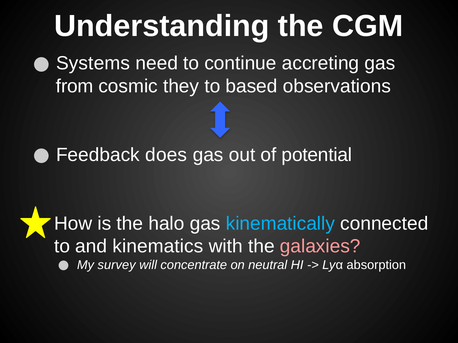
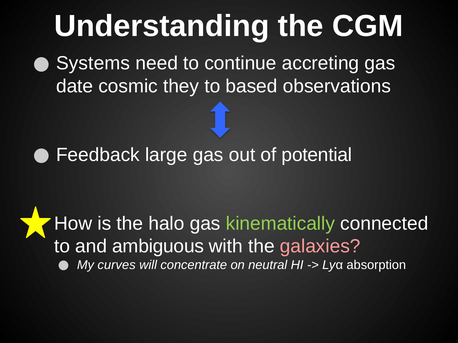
from: from -> date
does: does -> large
kinematically colour: light blue -> light green
kinematics: kinematics -> ambiguous
survey: survey -> curves
